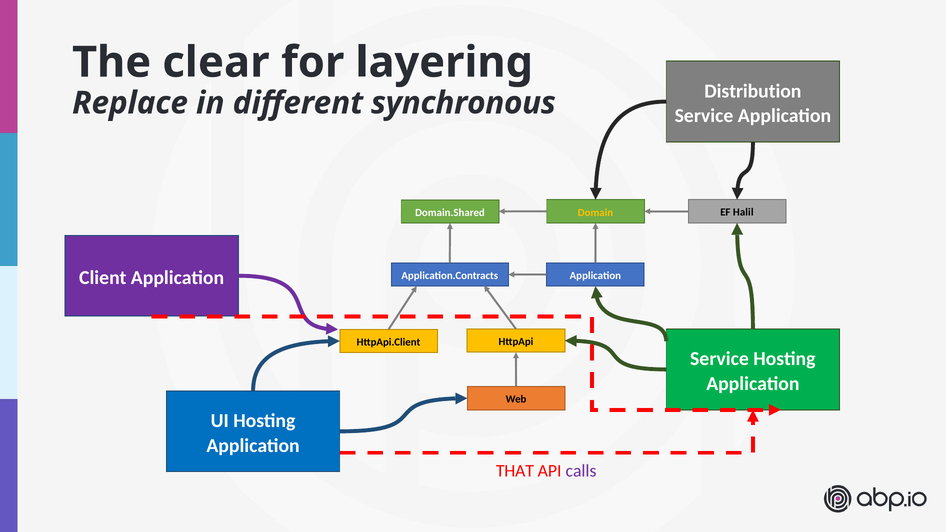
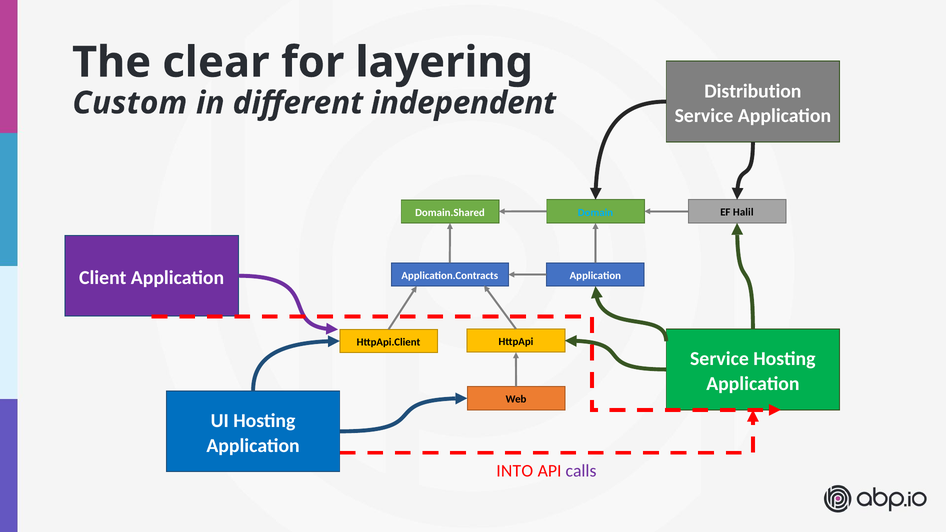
Replace: Replace -> Custom
synchronous: synchronous -> independent
Domain colour: yellow -> light blue
THAT: THAT -> INTO
